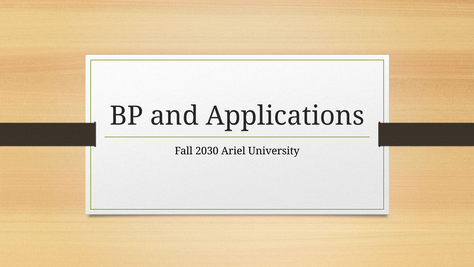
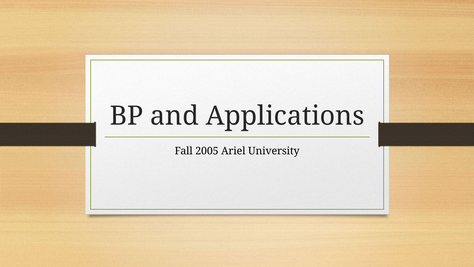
2030: 2030 -> 2005
